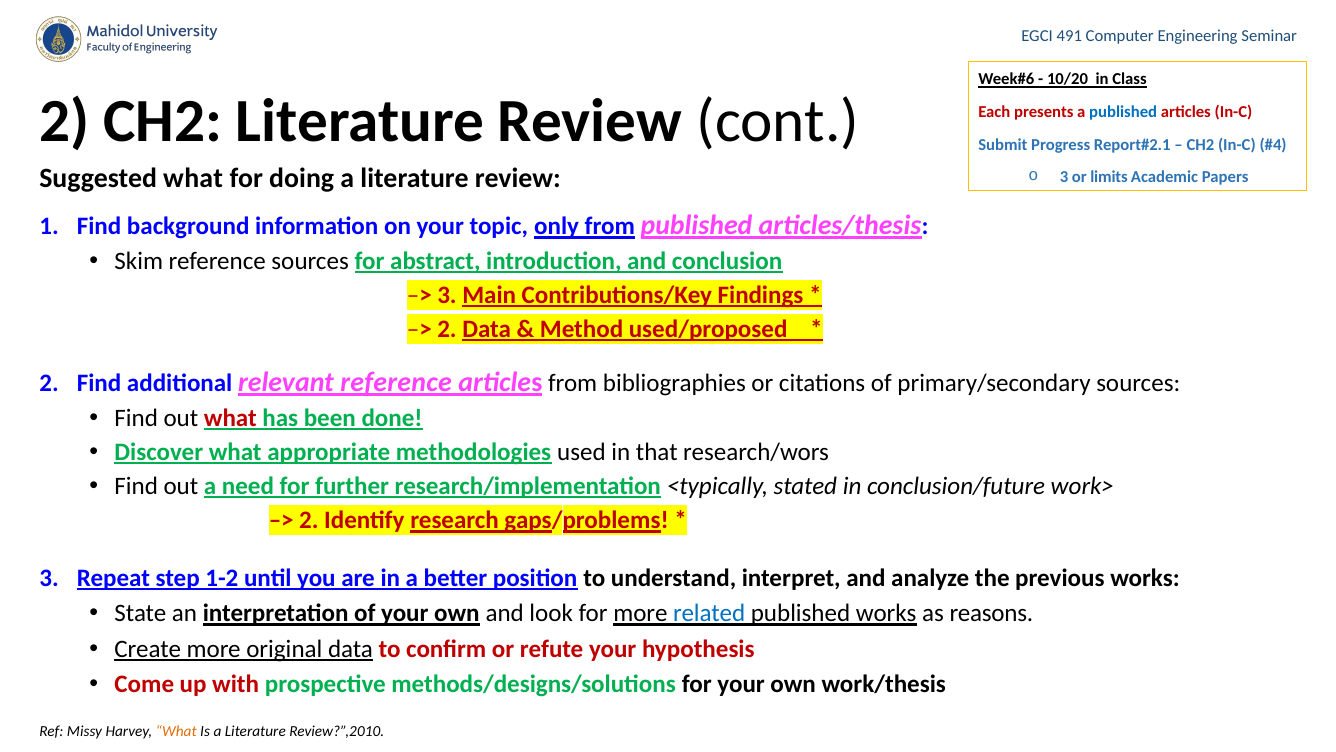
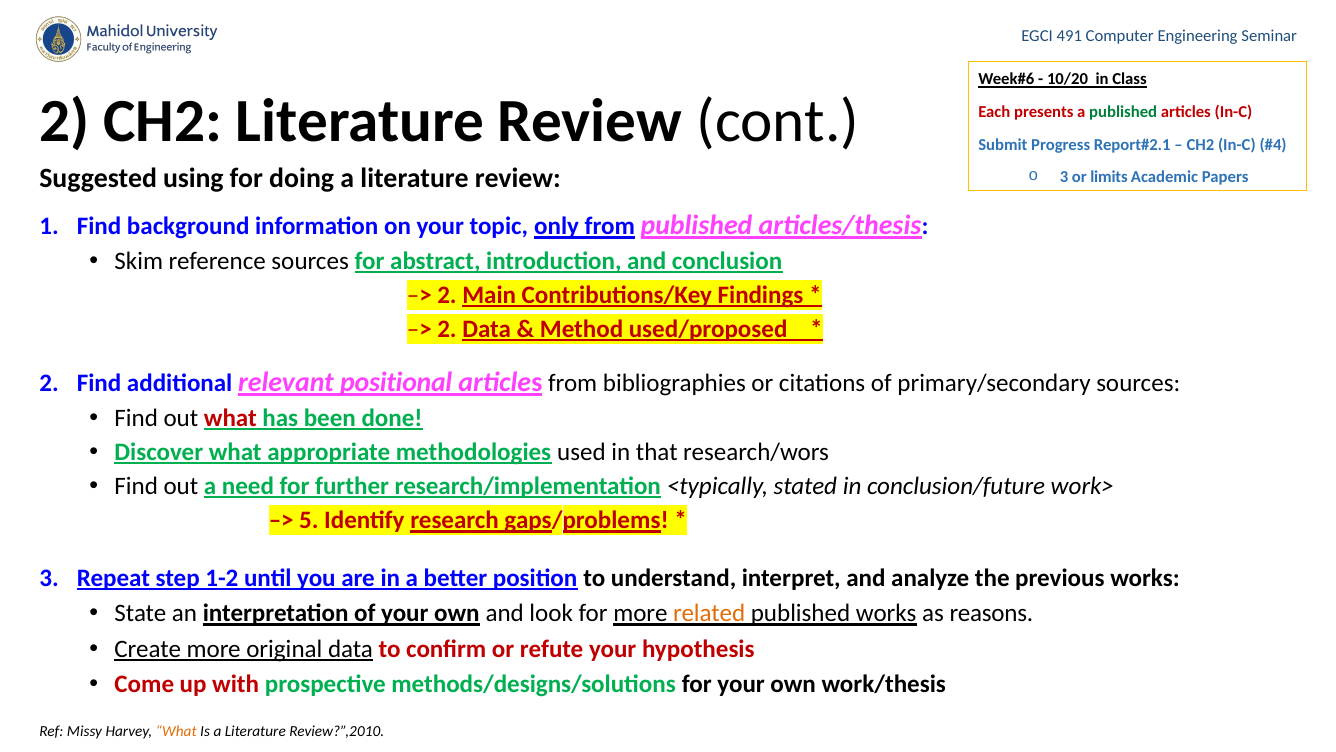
published at (1123, 112) colour: blue -> green
Suggested what: what -> using
3 at (447, 295): 3 -> 2
relevant reference: reference -> positional
2 at (309, 520): 2 -> 5
related colour: blue -> orange
